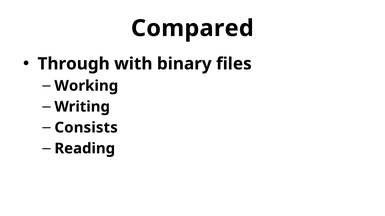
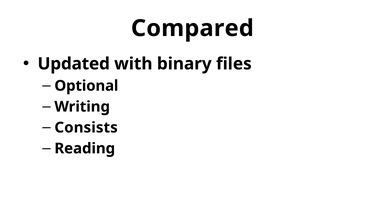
Through: Through -> Updated
Working: Working -> Optional
